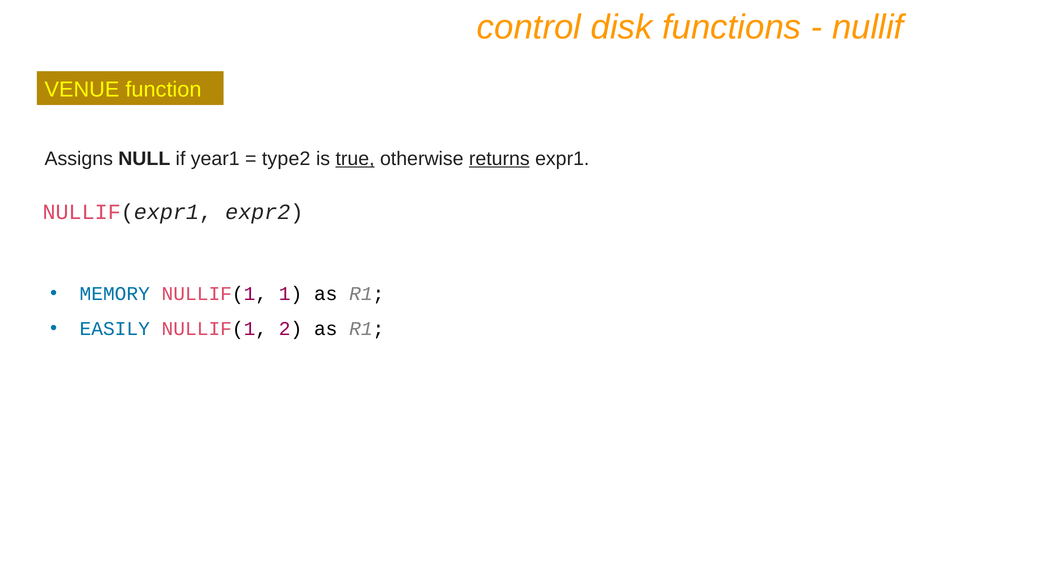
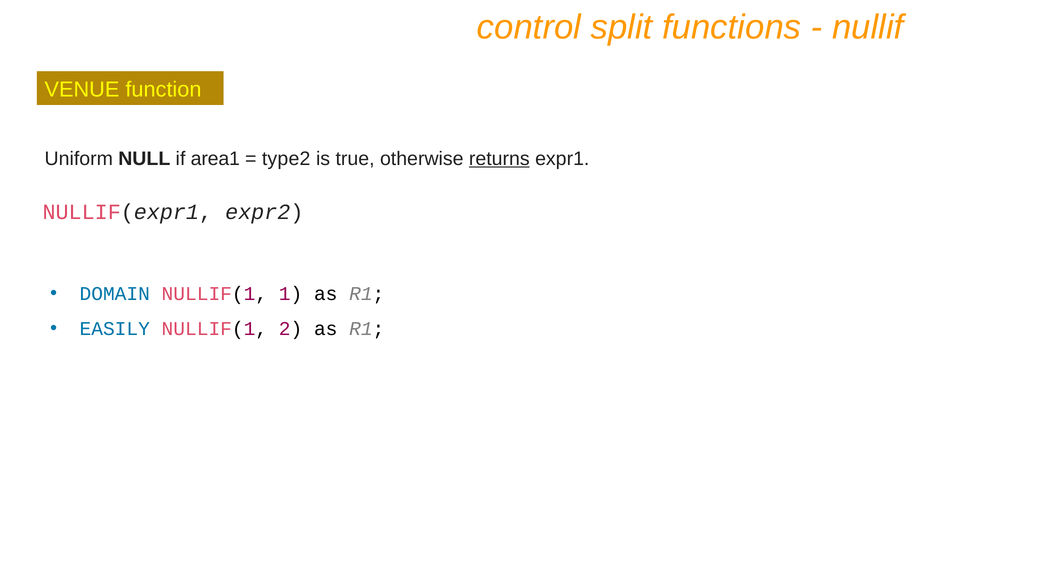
disk: disk -> split
Assigns: Assigns -> Uniform
year1: year1 -> area1
true underline: present -> none
MEMORY: MEMORY -> DOMAIN
